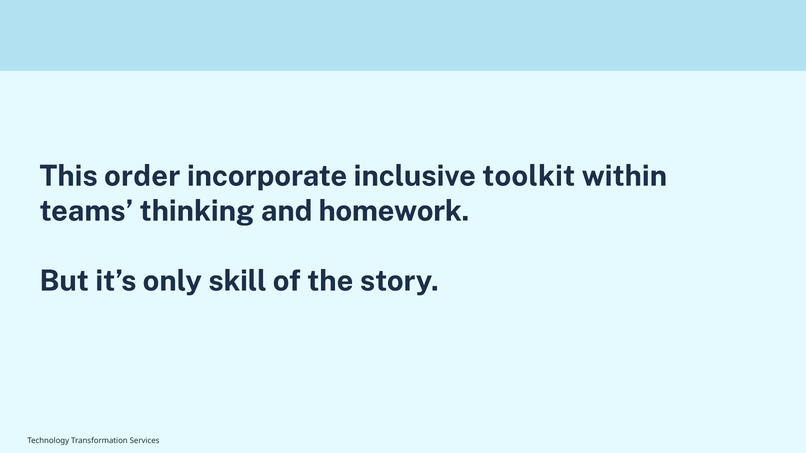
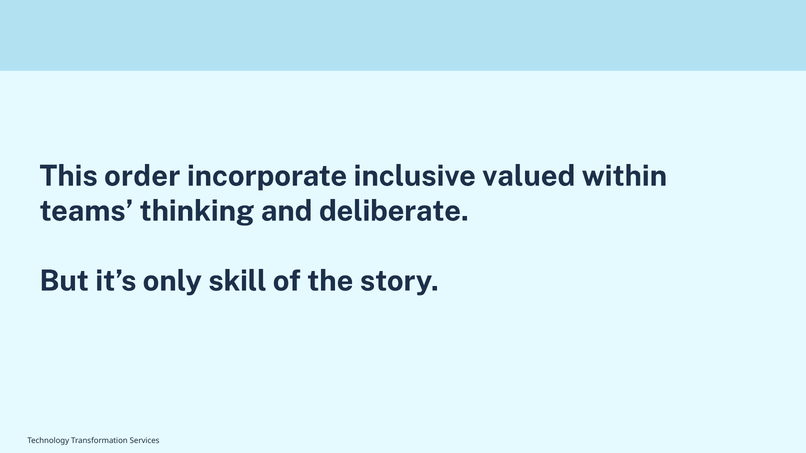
toolkit: toolkit -> valued
homework: homework -> deliberate
